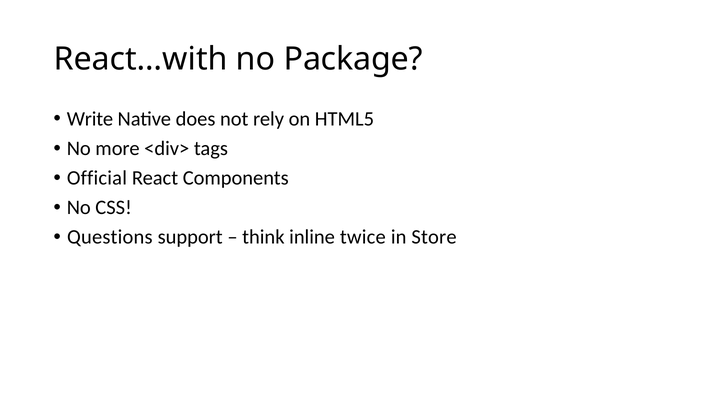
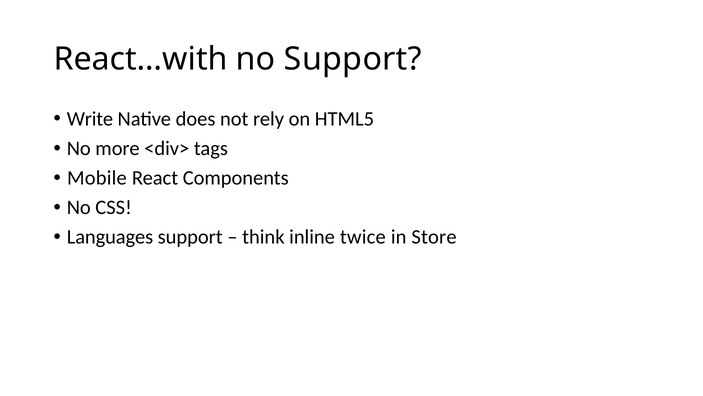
no Package: Package -> Support
Official: Official -> Mobile
Questions: Questions -> Languages
